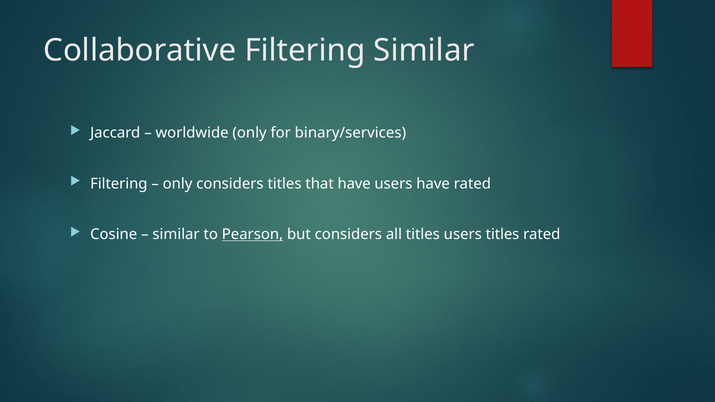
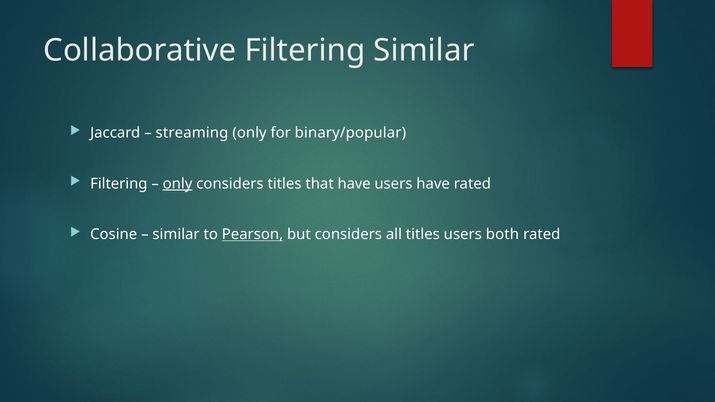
worldwide: worldwide -> streaming
binary/services: binary/services -> binary/popular
only at (178, 184) underline: none -> present
users titles: titles -> both
